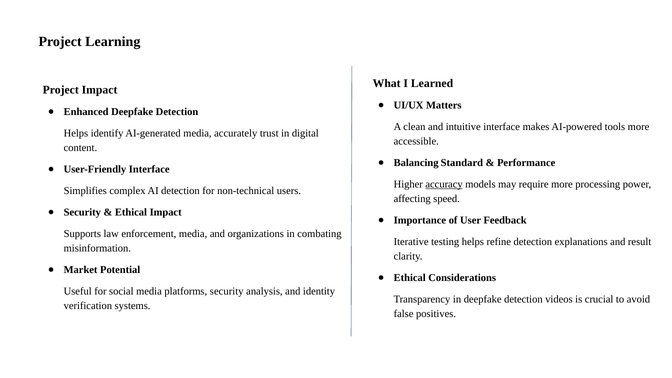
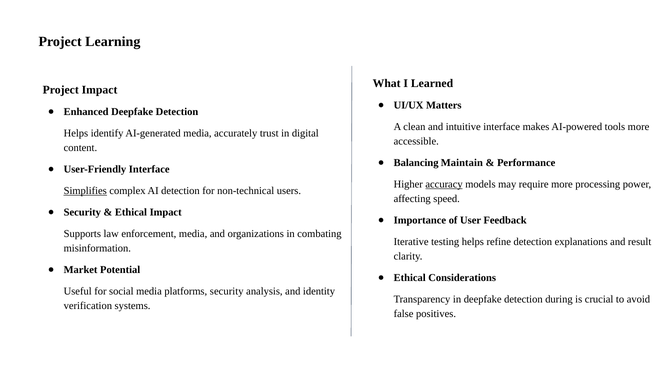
Standard: Standard -> Maintain
Simplifies underline: none -> present
videos: videos -> during
